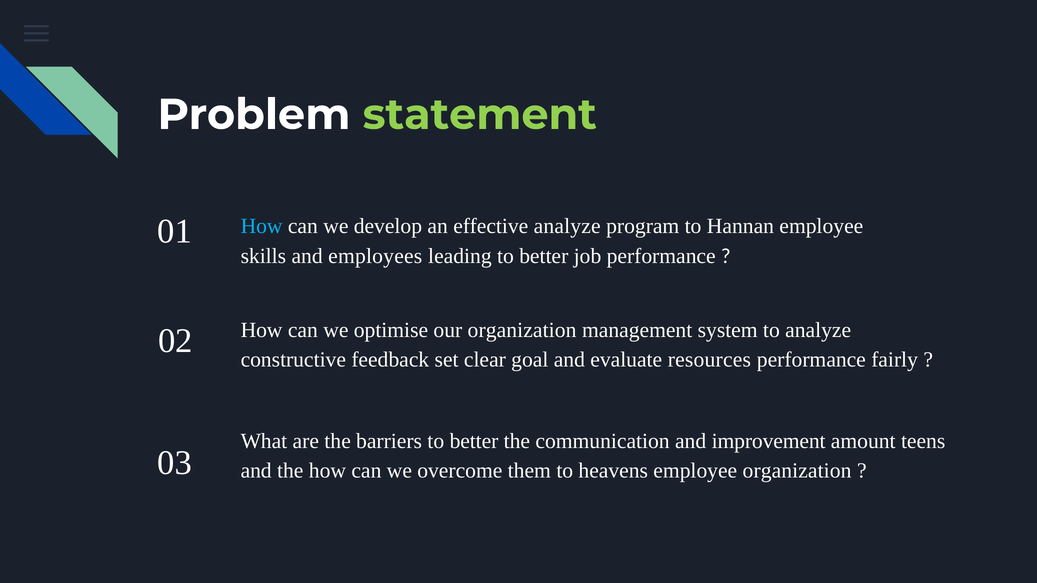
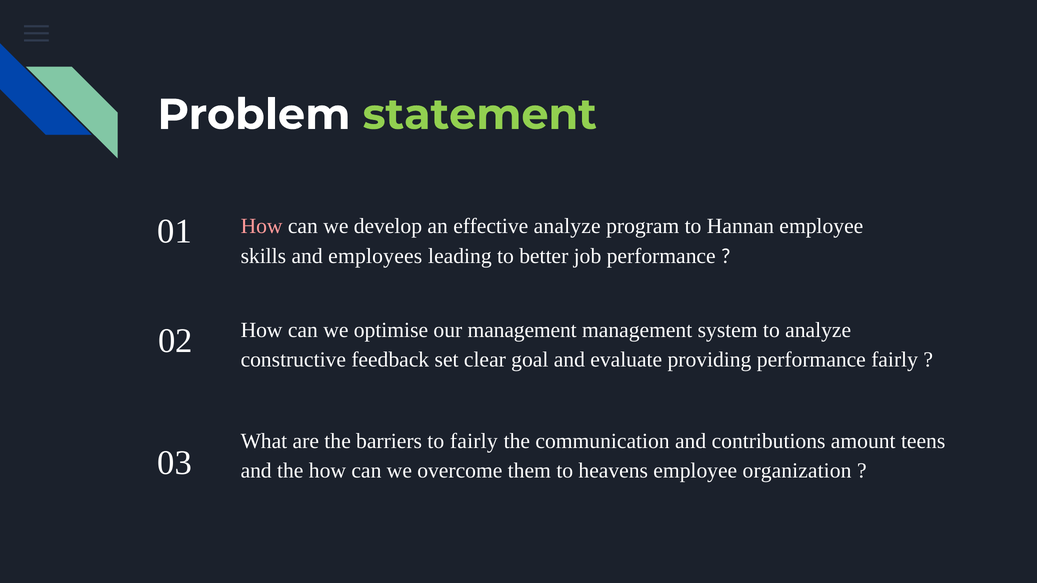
How at (262, 226) colour: light blue -> pink
our organization: organization -> management
resources: resources -> providing
barriers to better: better -> fairly
improvement: improvement -> contributions
